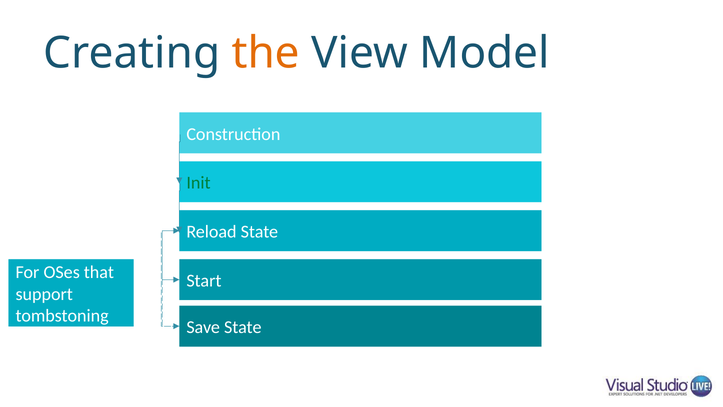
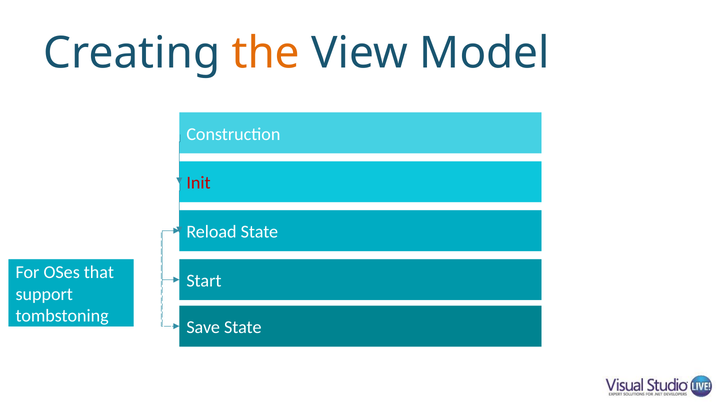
Init colour: green -> red
